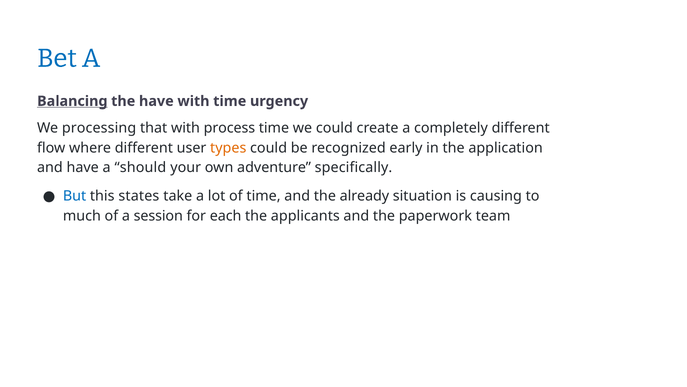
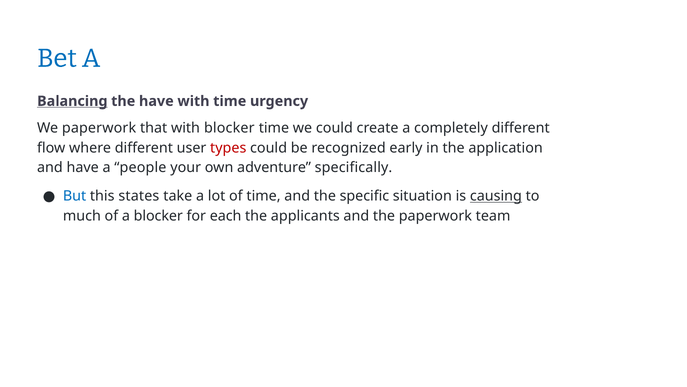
We processing: processing -> paperwork
with process: process -> blocker
types colour: orange -> red
should: should -> people
already: already -> specific
causing underline: none -> present
a session: session -> blocker
